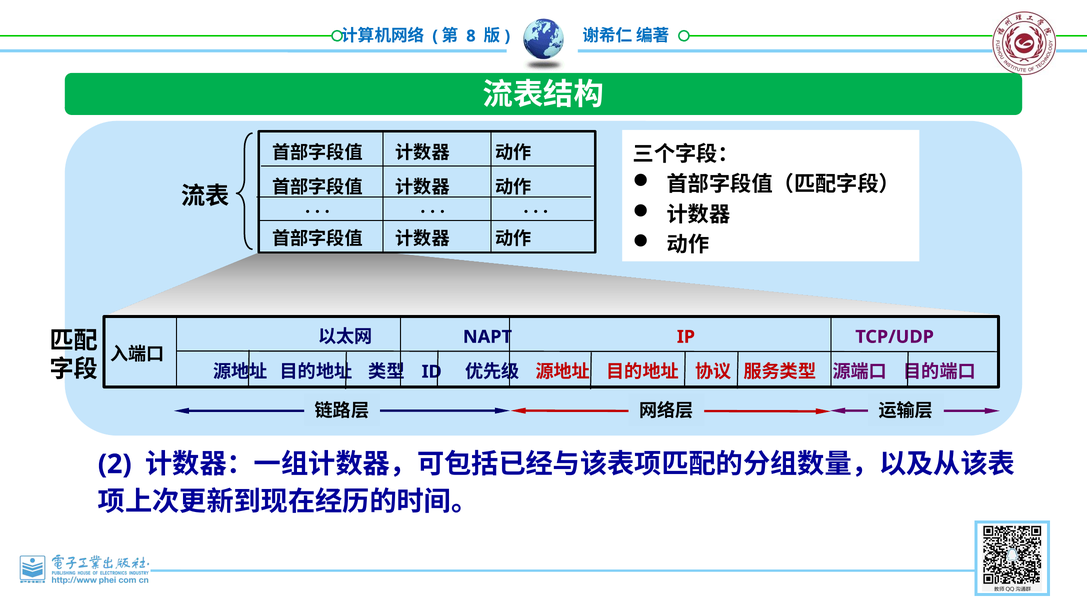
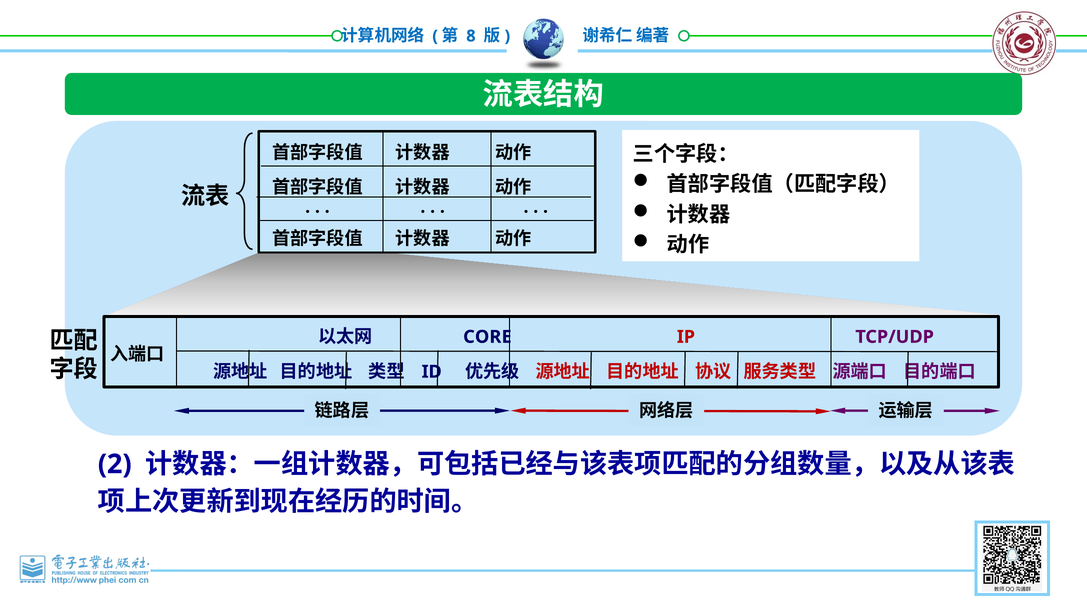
NAPT: NAPT -> CORE
